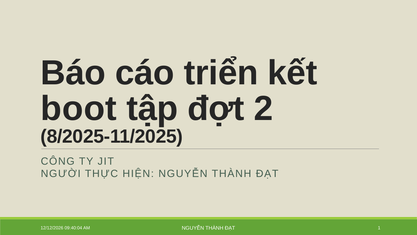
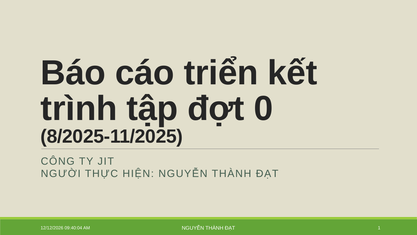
boot: boot -> trình
2: 2 -> 0
